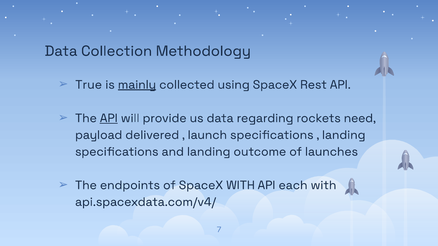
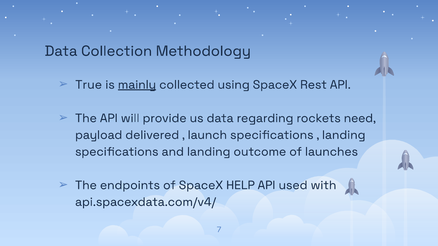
API at (109, 118) underline: present -> none
SpaceX WITH: WITH -> HELP
each: each -> used
